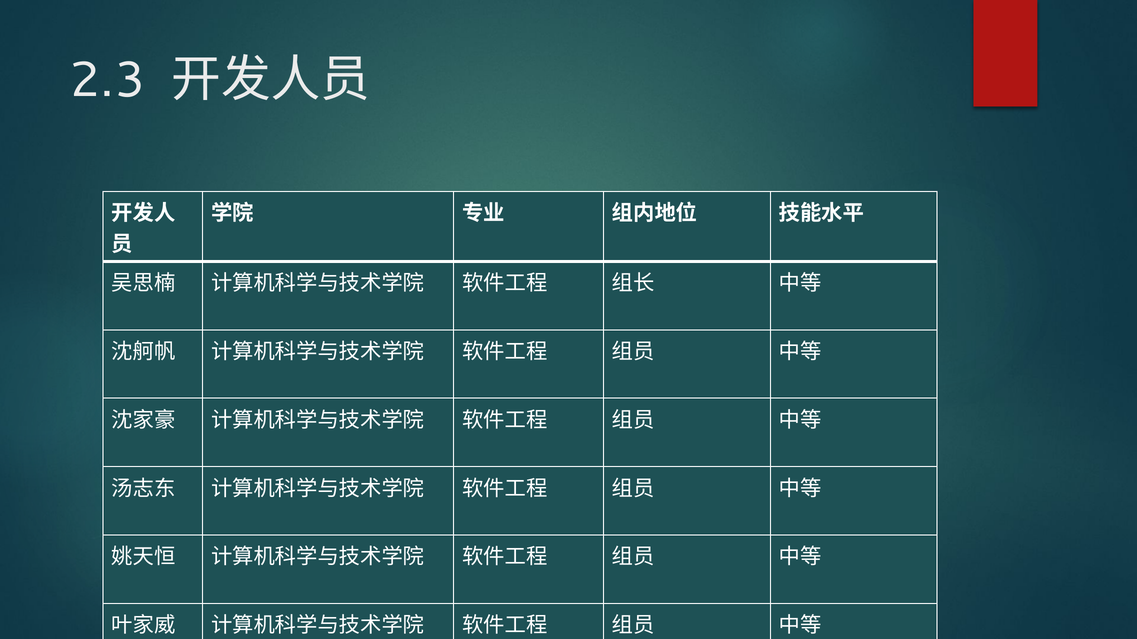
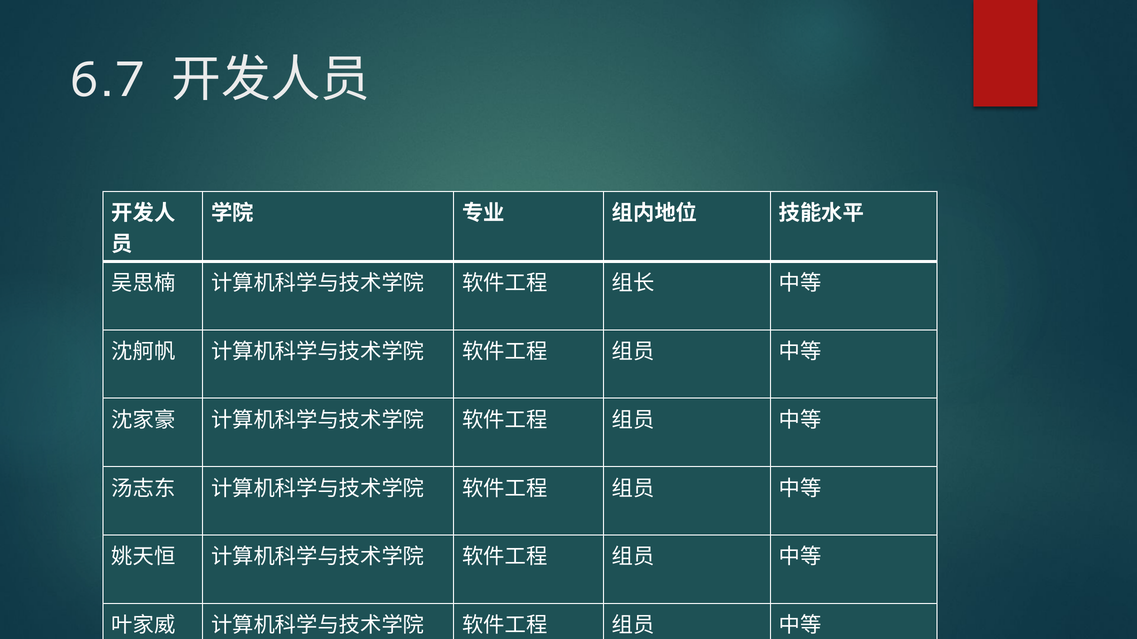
2.3: 2.3 -> 6.7
